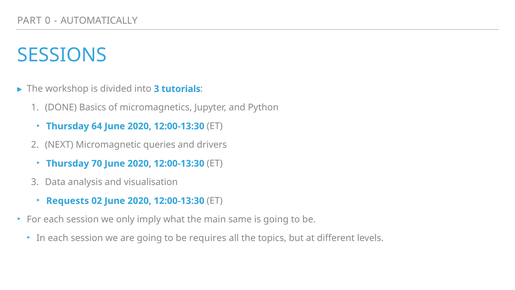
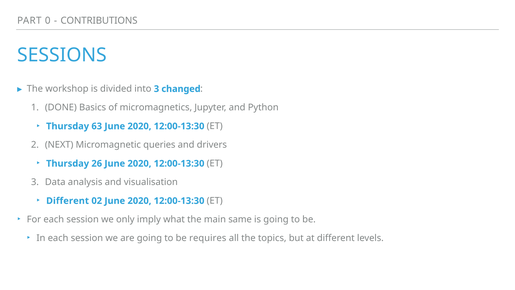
AUTOMATICALLY: AUTOMATICALLY -> CONTRIBUTIONS
tutorials: tutorials -> changed
64: 64 -> 63
70: 70 -> 26
Requests at (68, 201): Requests -> Different
